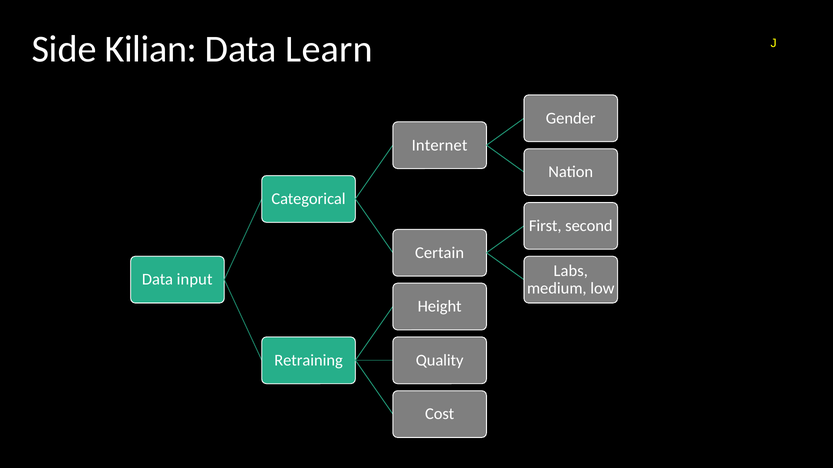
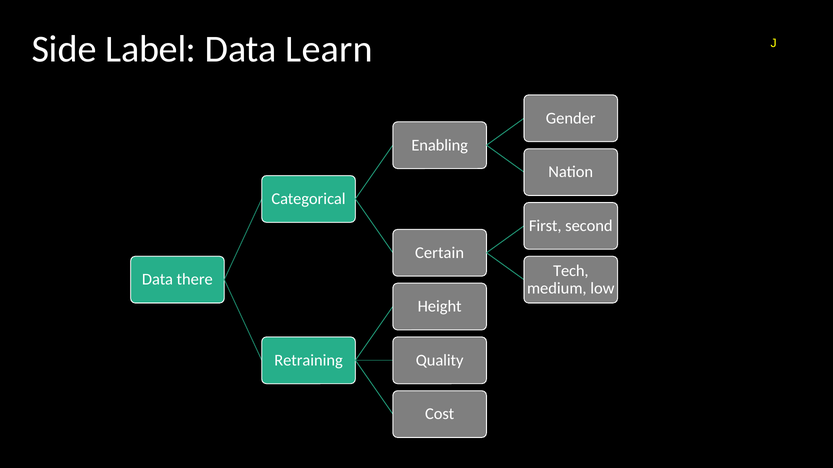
Kilian: Kilian -> Label
Internet: Internet -> Enabling
Labs: Labs -> Tech
input: input -> there
